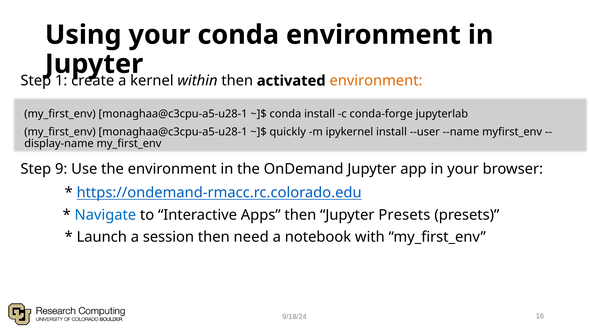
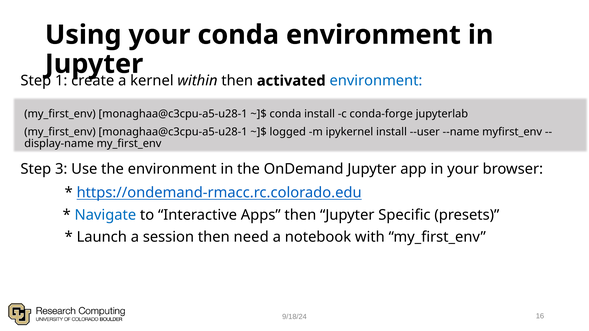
environment at (376, 81) colour: orange -> blue
quickly: quickly -> logged
9: 9 -> 3
Jupyter Presets: Presets -> Specific
